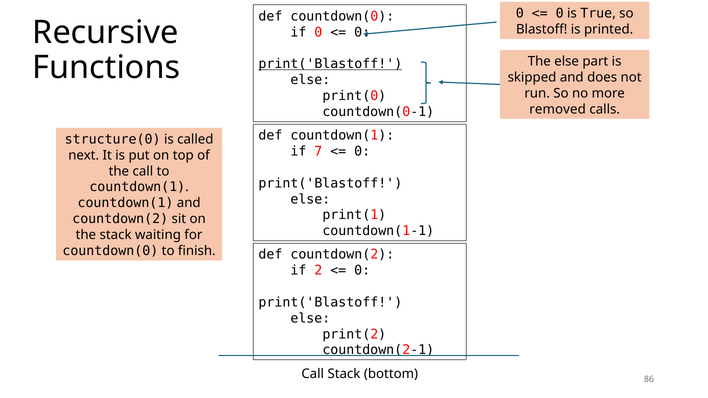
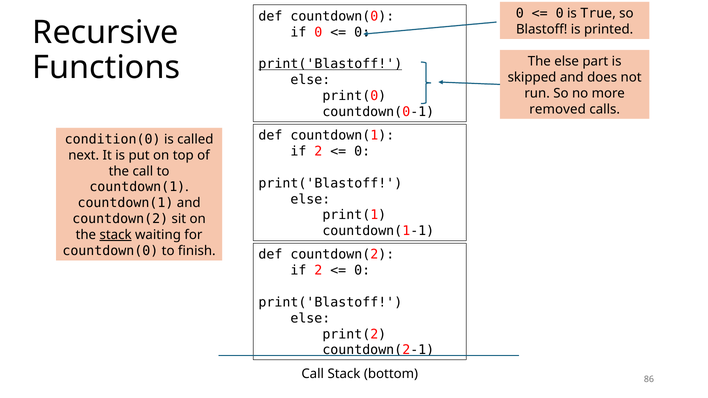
structure(0: structure(0 -> condition(0
7 at (318, 151): 7 -> 2
stack at (116, 235) underline: none -> present
